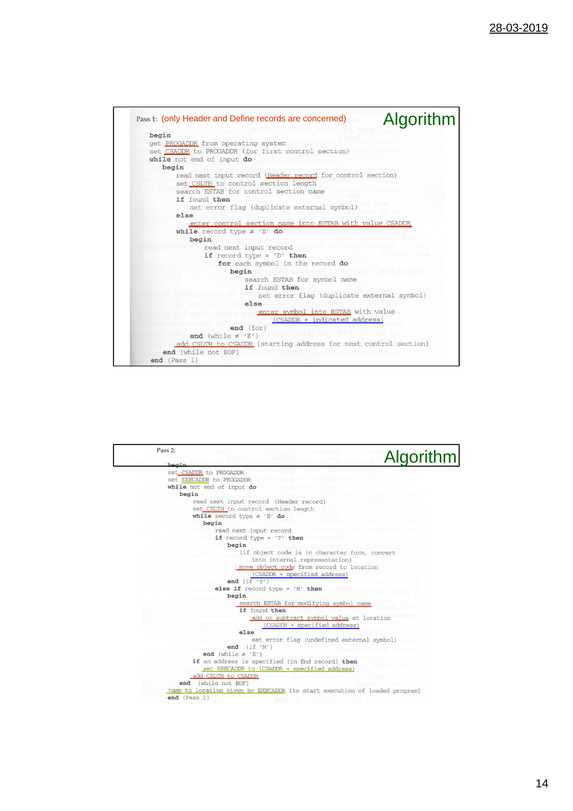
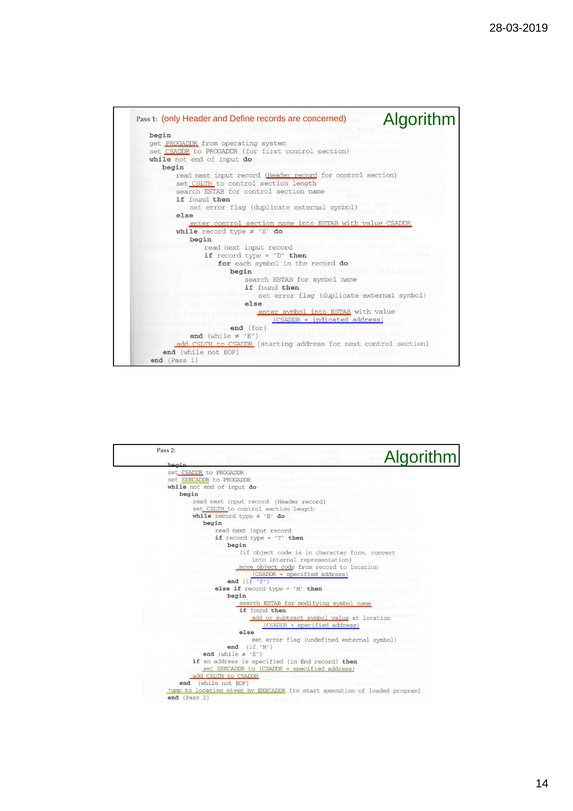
28-03-2019 underline: present -> none
